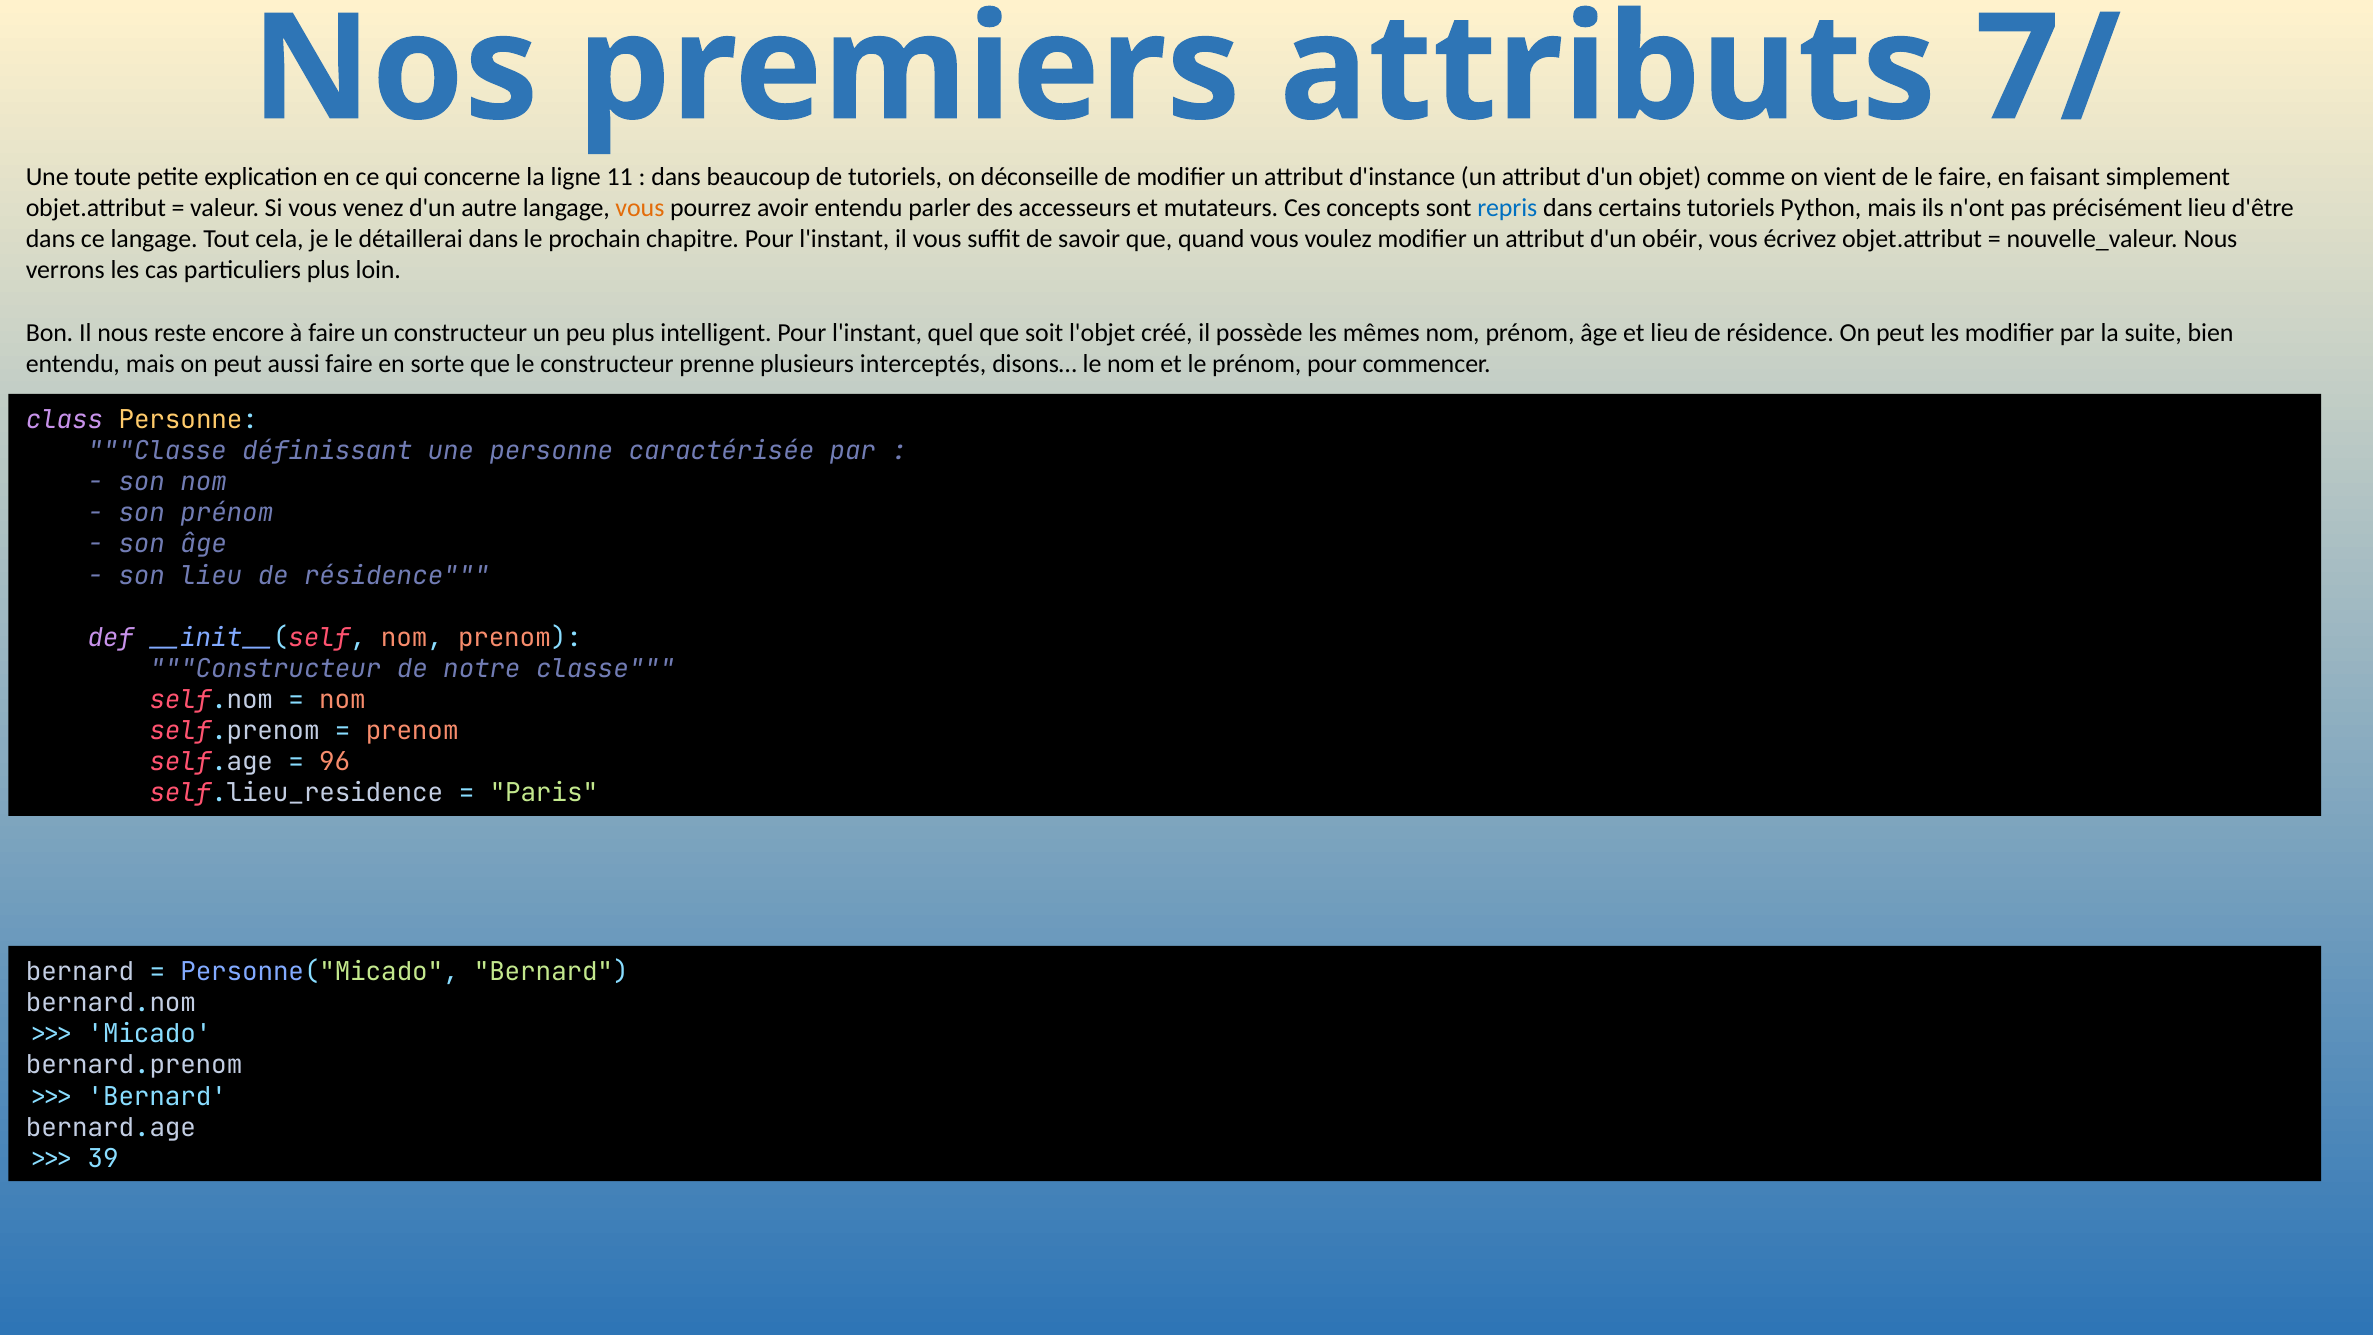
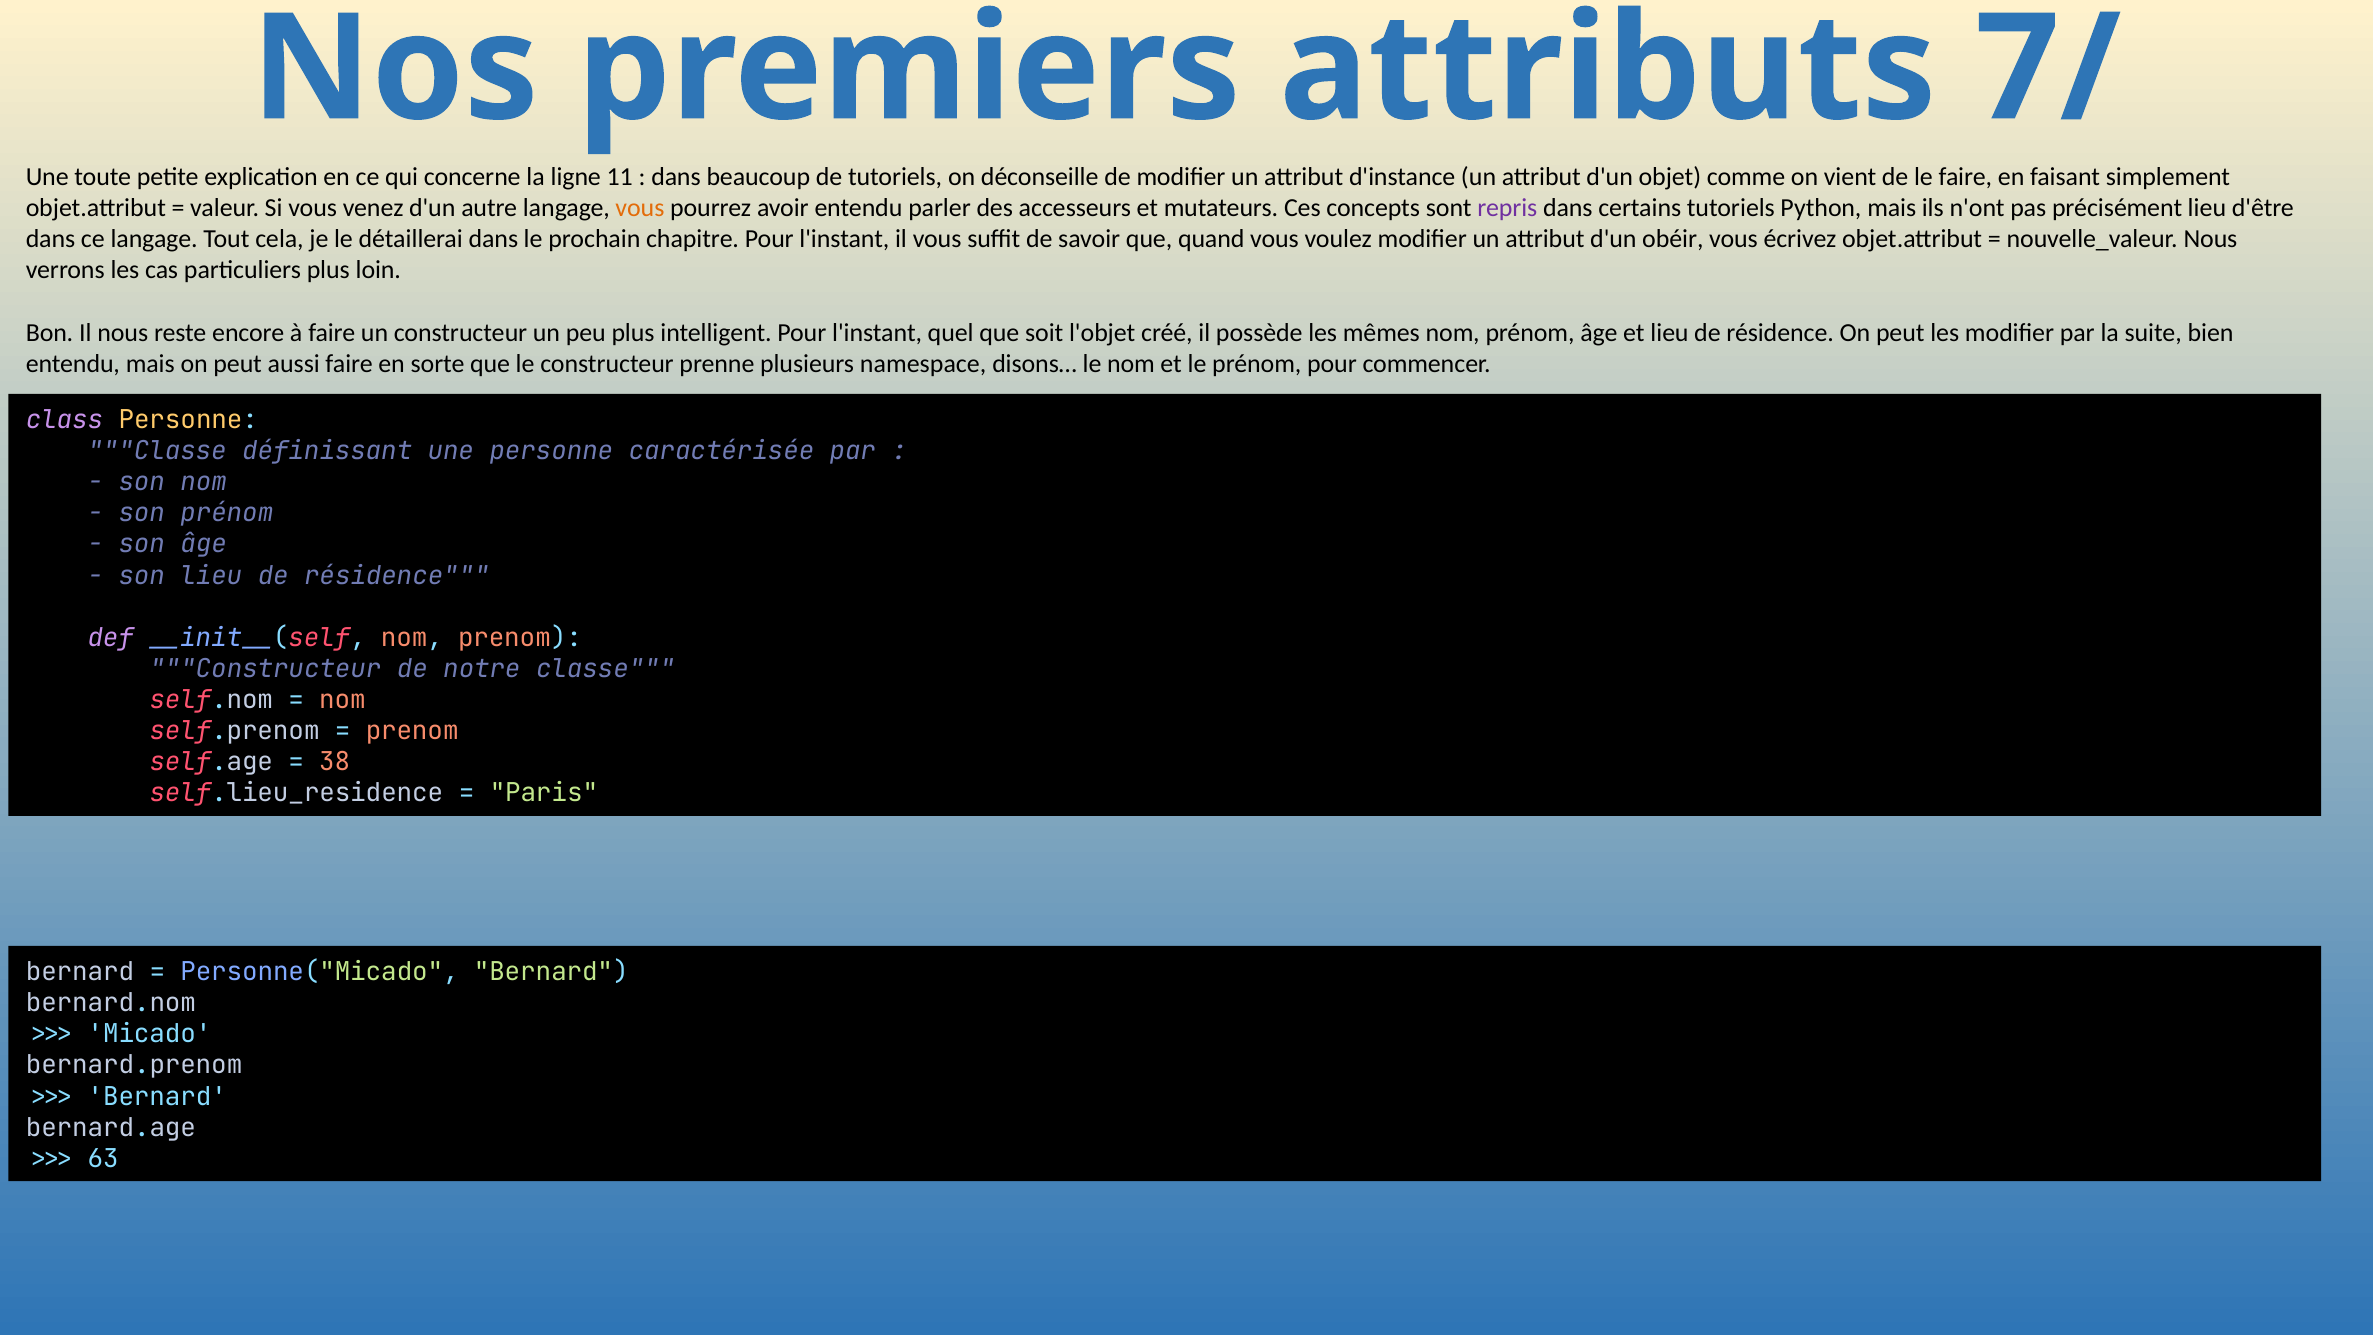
repris colour: blue -> purple
interceptés: interceptés -> namespace
96: 96 -> 38
39: 39 -> 63
